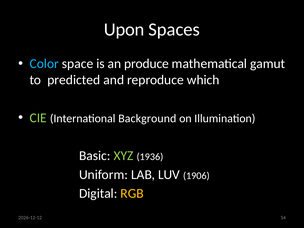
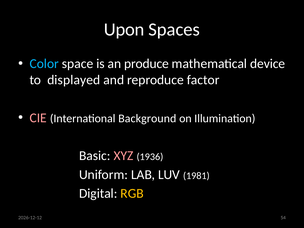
gamut: gamut -> device
predicted: predicted -> displayed
which: which -> factor
CIE colour: light green -> pink
XYZ colour: light green -> pink
1906: 1906 -> 1981
